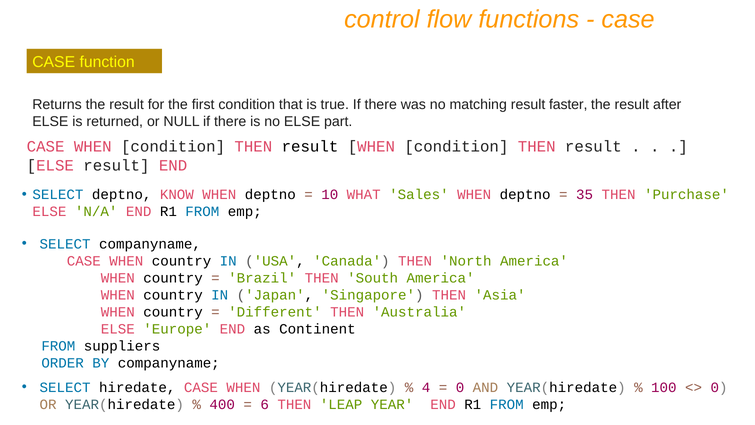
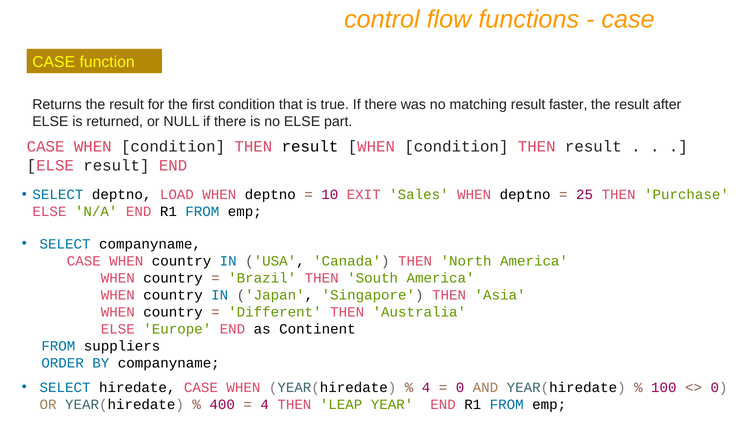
KNOW: KNOW -> LOAD
WHAT: WHAT -> EXIT
35: 35 -> 25
6 at (265, 404): 6 -> 4
